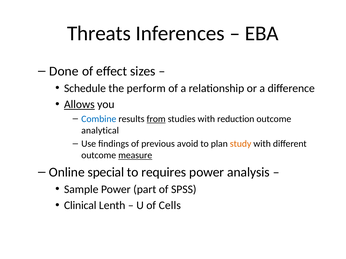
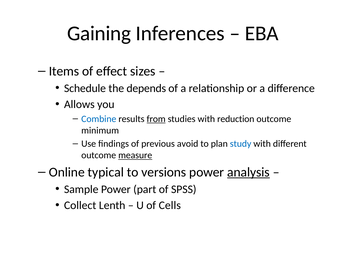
Threats: Threats -> Gaining
Done: Done -> Items
perform: perform -> depends
Allows underline: present -> none
analytical: analytical -> minimum
study colour: orange -> blue
special: special -> typical
requires: requires -> versions
analysis underline: none -> present
Clinical: Clinical -> Collect
